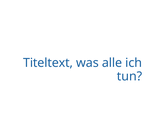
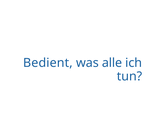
Titeltext: Titeltext -> Bedient
